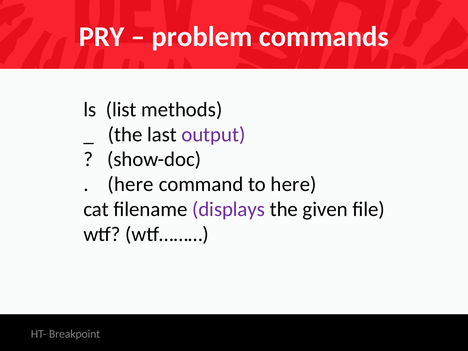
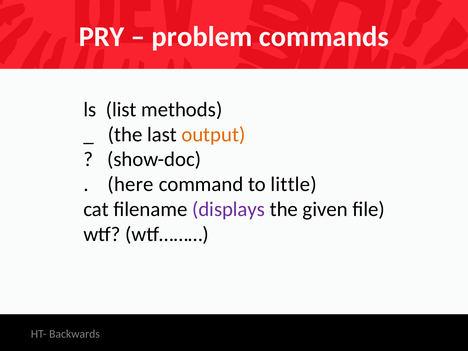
output colour: purple -> orange
to here: here -> little
Breakpoint: Breakpoint -> Backwards
